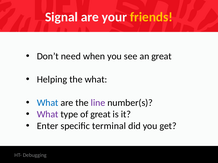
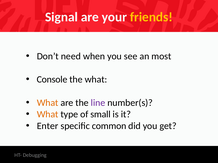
an great: great -> most
Helping: Helping -> Console
What at (48, 103) colour: blue -> orange
What at (48, 115) colour: purple -> orange
of great: great -> small
terminal: terminal -> common
